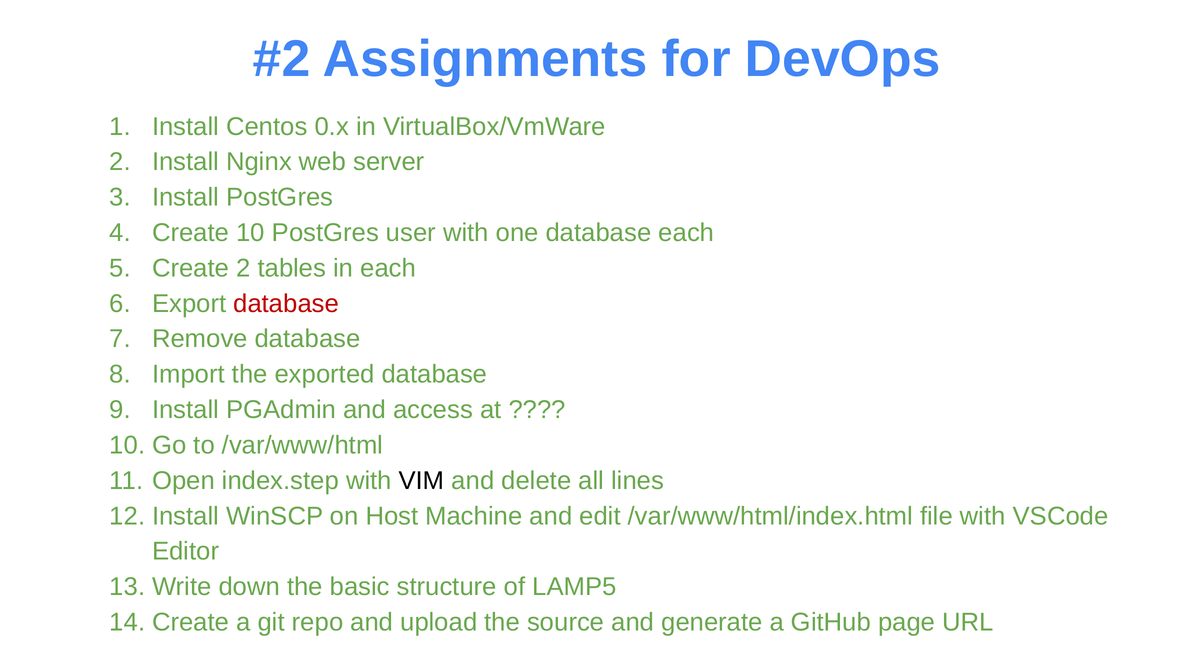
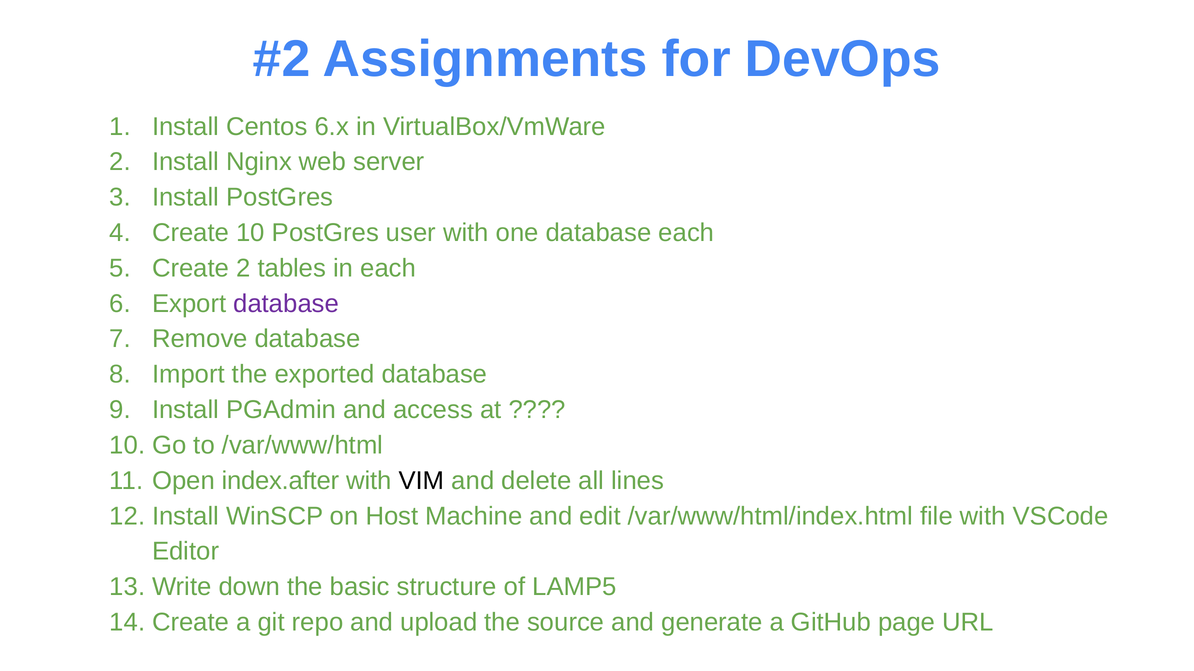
0.x: 0.x -> 6.x
database at (286, 304) colour: red -> purple
index.step: index.step -> index.after
